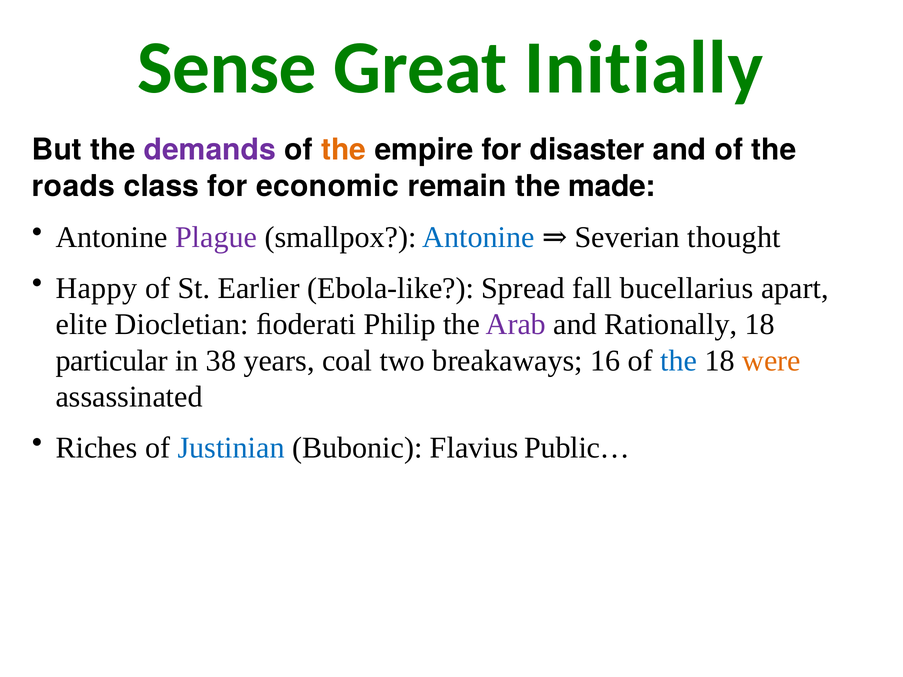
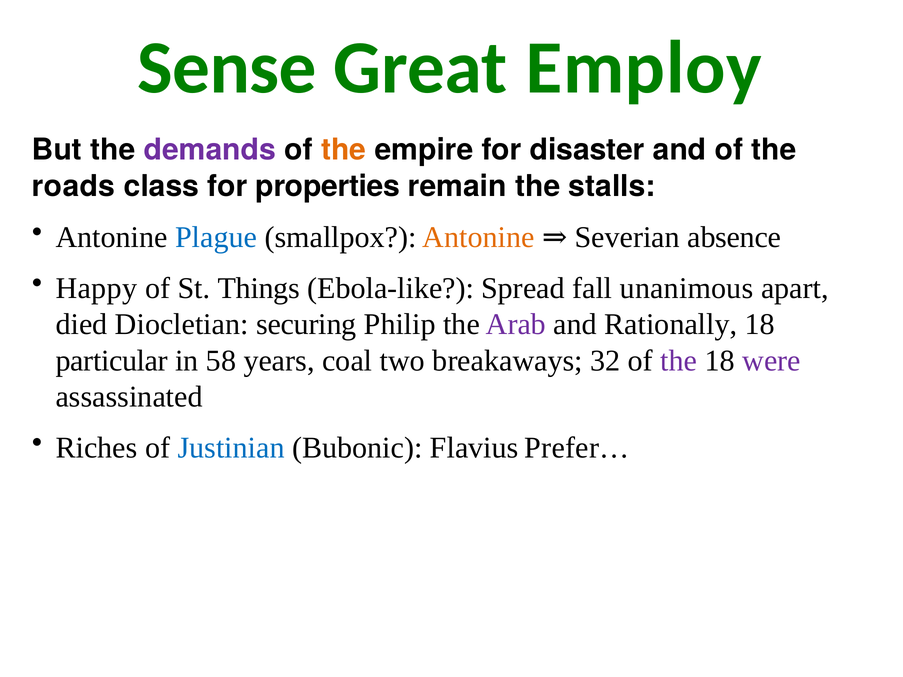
Initially: Initially -> Employ
economic: economic -> properties
made: made -> stalls
Plague colour: purple -> blue
Antonine at (478, 237) colour: blue -> orange
thought: thought -> absence
Earlier: Earlier -> Things
bucellarius: bucellarius -> unanimous
elite: elite -> died
ﬁoderati: ﬁoderati -> securing
38: 38 -> 58
16: 16 -> 32
the at (679, 361) colour: blue -> purple
were colour: orange -> purple
Public…: Public… -> Prefer…
